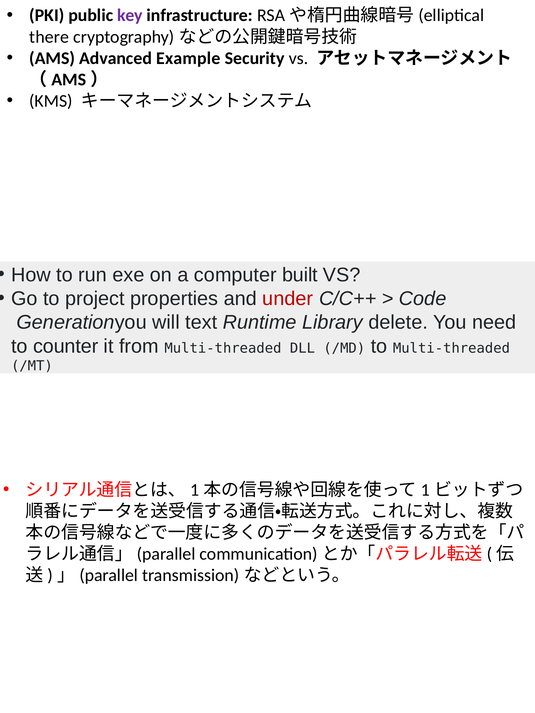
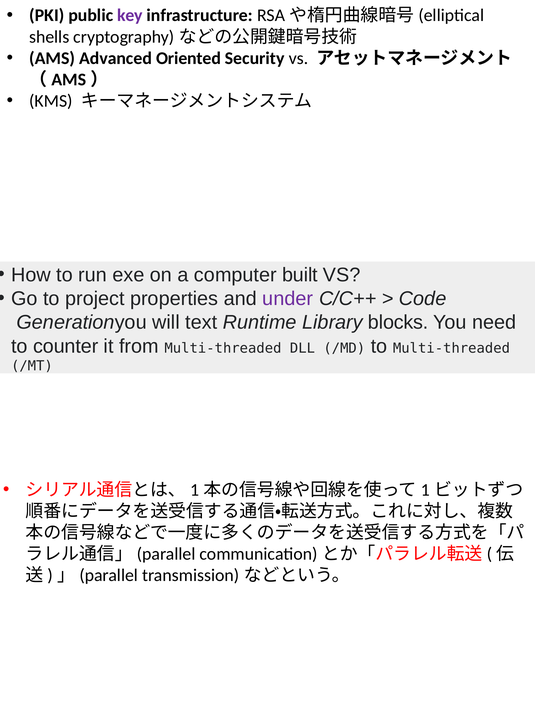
there: there -> shells
Example: Example -> Oriented
under colour: red -> purple
delete: delete -> blocks
